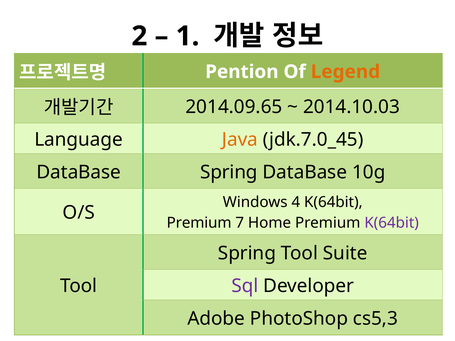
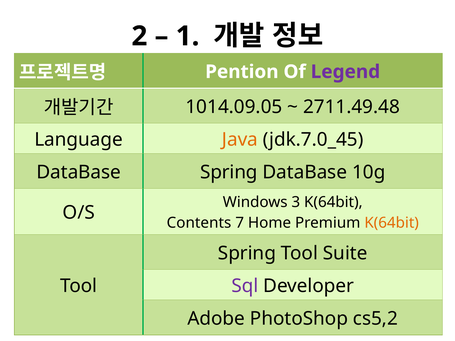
Legend colour: orange -> purple
2014.09.65: 2014.09.65 -> 1014.09.05
2014.10.03: 2014.10.03 -> 2711.49.48
4: 4 -> 3
Premium at (199, 223): Premium -> Contents
K(64bit at (392, 223) colour: purple -> orange
cs5,3: cs5,3 -> cs5,2
